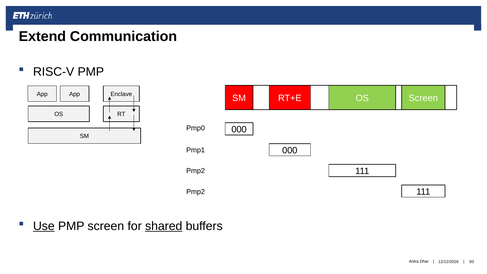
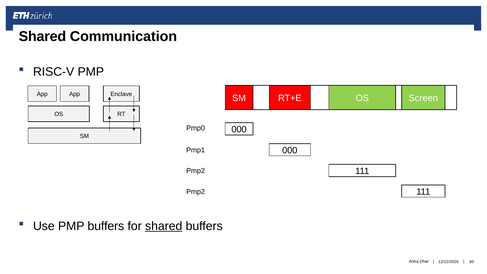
Extend at (42, 36): Extend -> Shared
Use underline: present -> none
PMP screen: screen -> buffers
